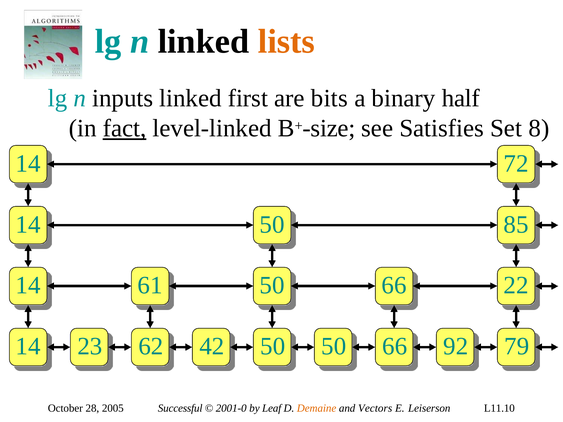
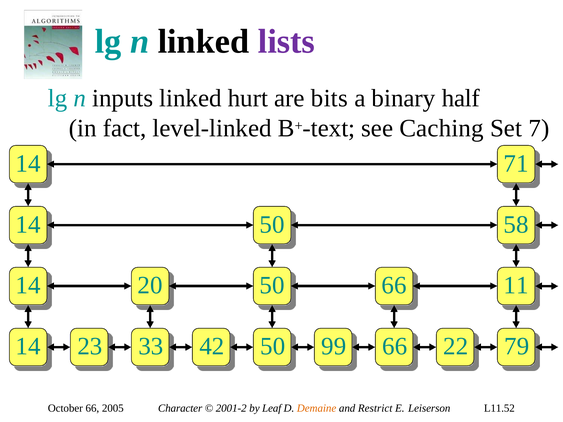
lists colour: orange -> purple
first: first -> hurt
fact underline: present -> none
size: size -> text
Satisfies: Satisfies -> Caching
8: 8 -> 7
72: 72 -> 71
85: 85 -> 58
61: 61 -> 20
22: 22 -> 11
62: 62 -> 33
50 50: 50 -> 99
92: 92 -> 22
October 28: 28 -> 66
Successful: Successful -> Character
2001-0: 2001-0 -> 2001-2
Vectors: Vectors -> Restrict
L11.10: L11.10 -> L11.52
